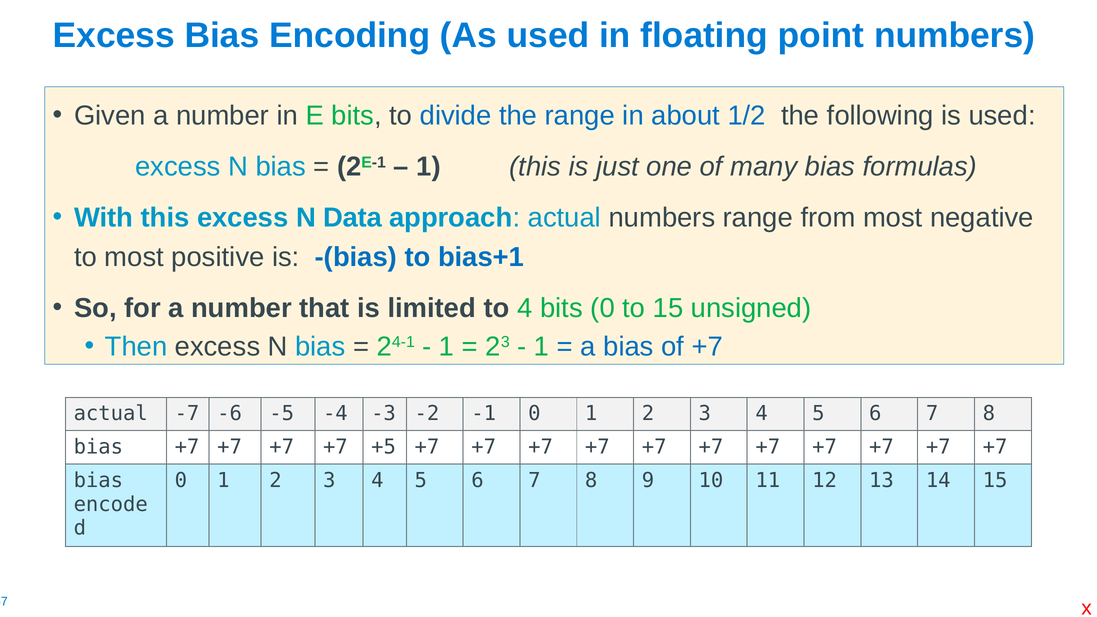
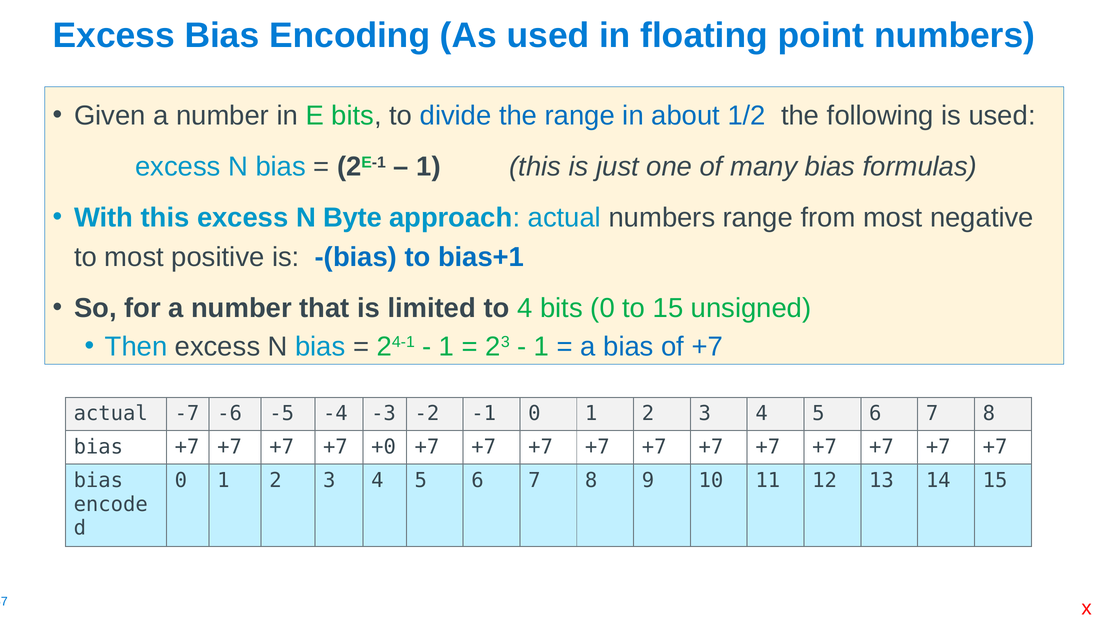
Data: Data -> Byte
+5: +5 -> +0
